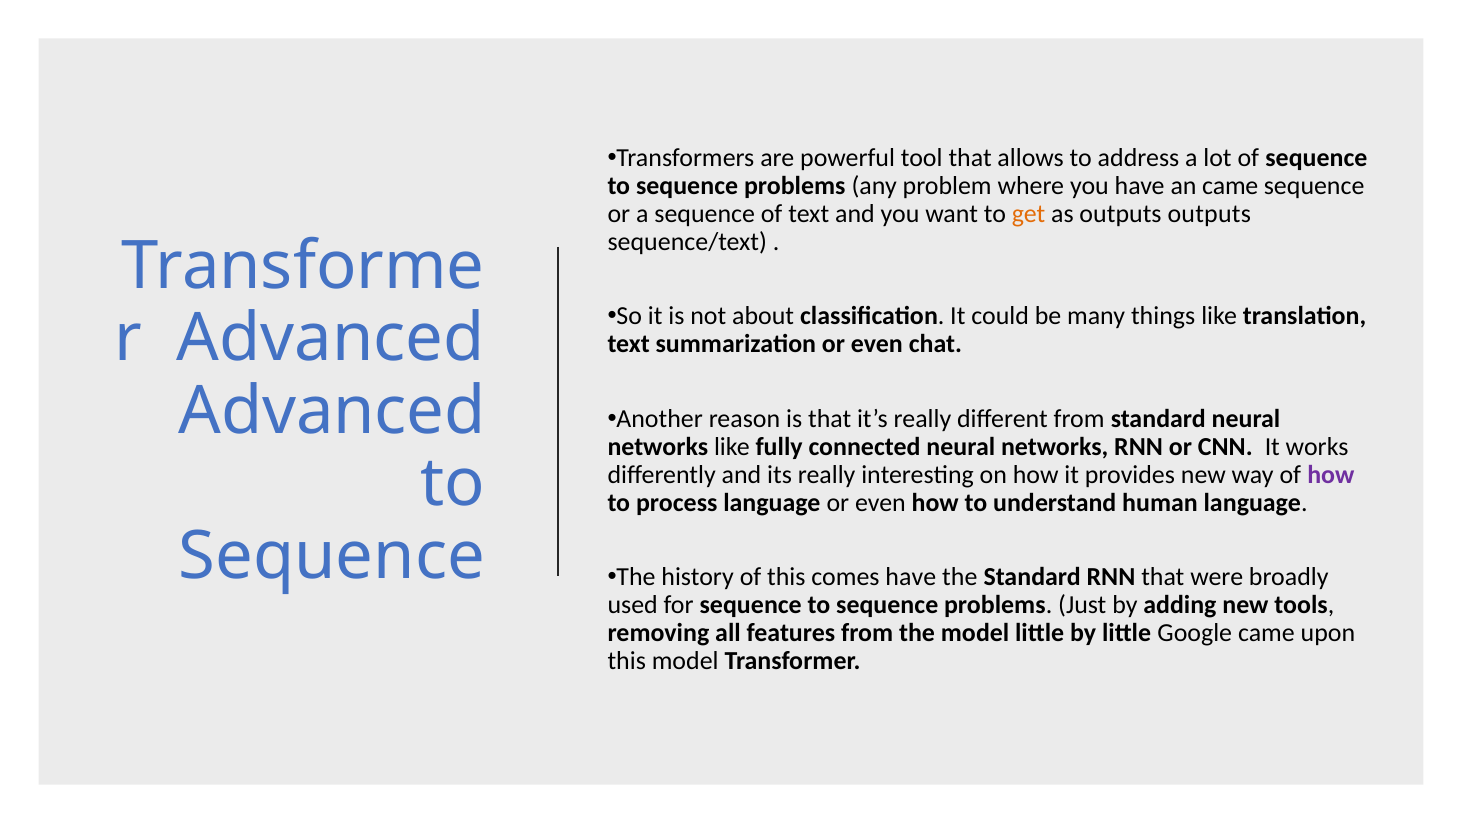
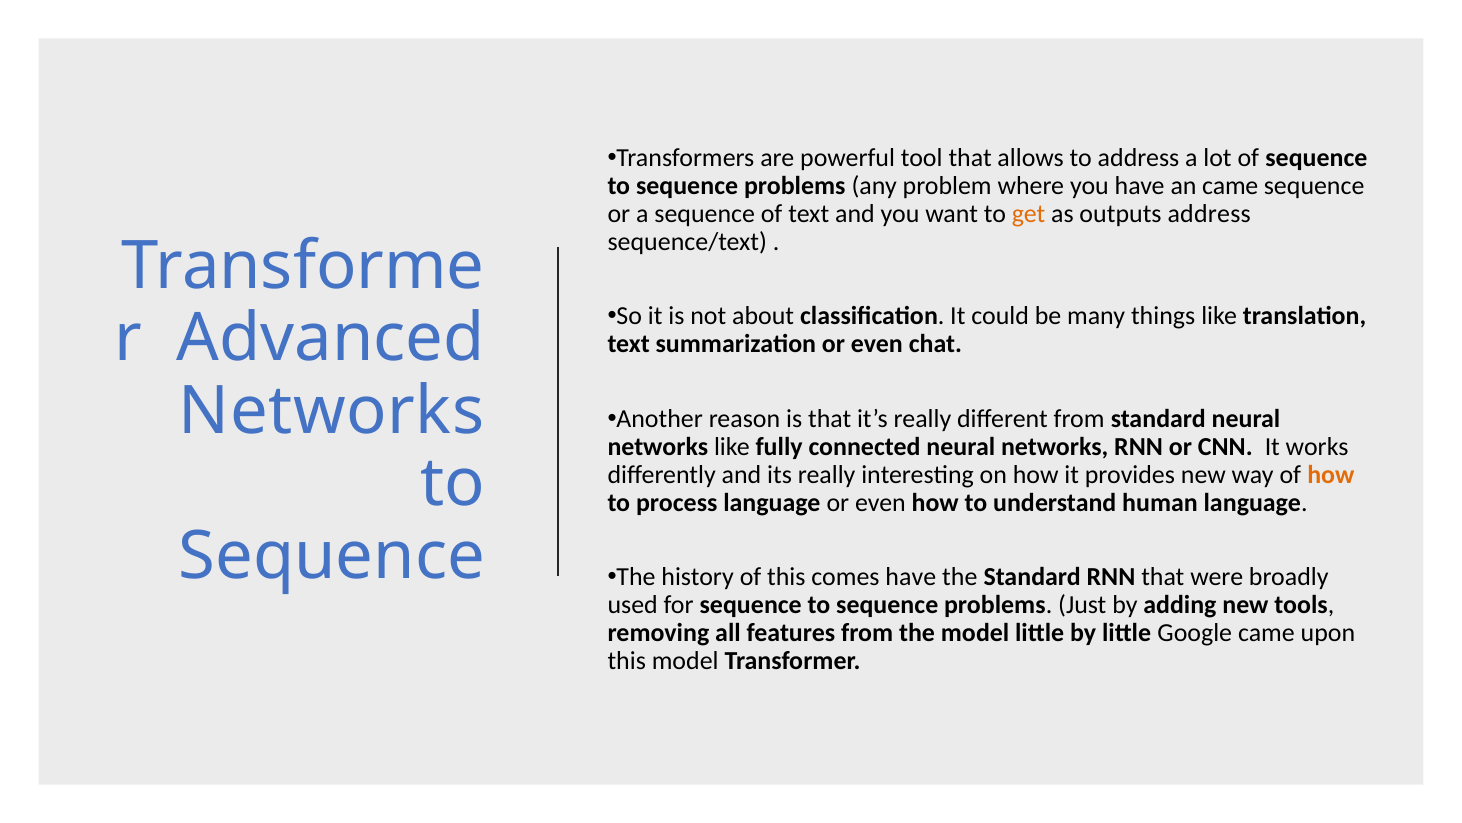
outputs outputs: outputs -> address
Advanced at (332, 411): Advanced -> Networks
how at (1331, 474) colour: purple -> orange
